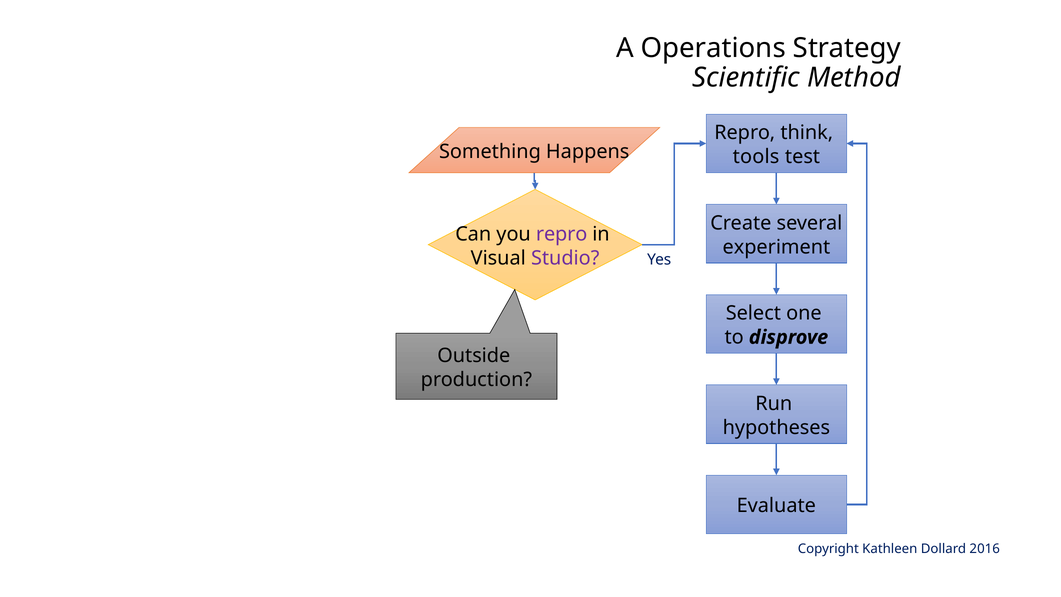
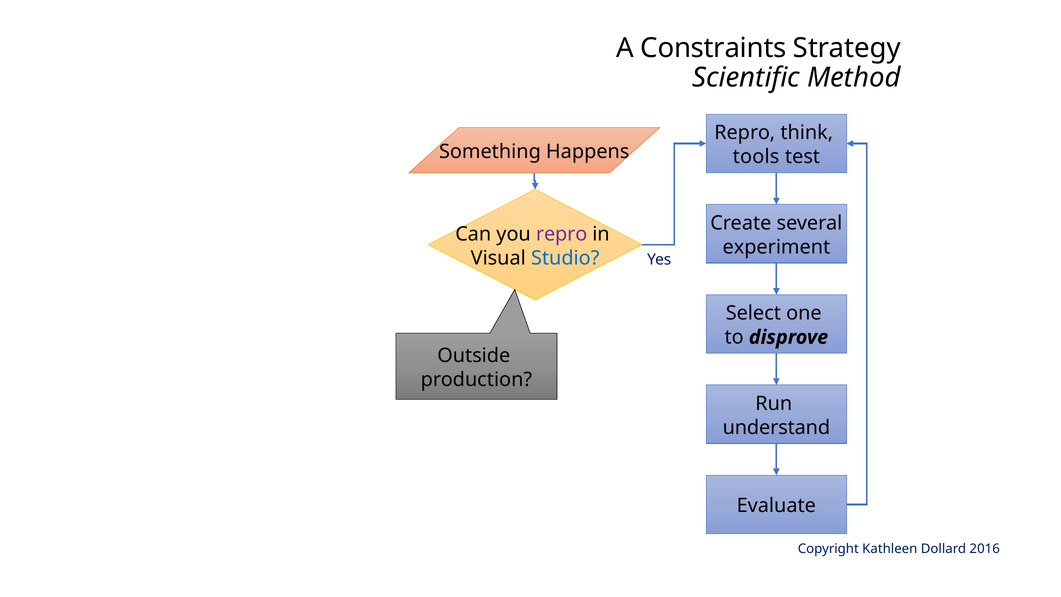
Operations: Operations -> Constraints
Studio colour: purple -> blue
hypotheses: hypotheses -> understand
